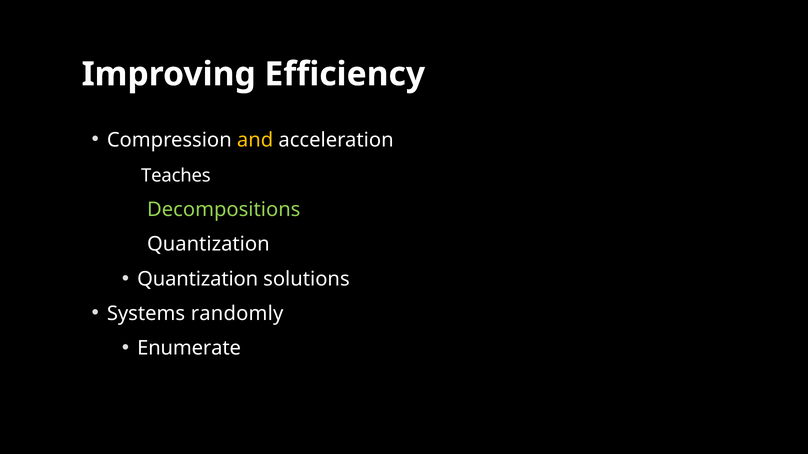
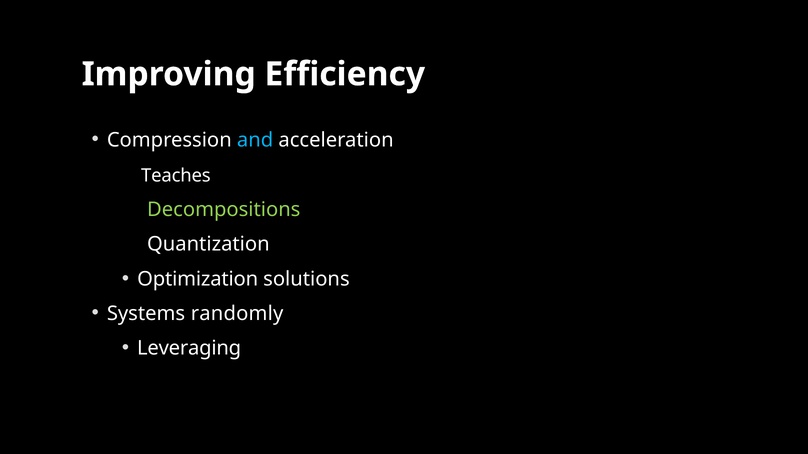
and colour: yellow -> light blue
Quantization at (198, 280): Quantization -> Optimization
Enumerate: Enumerate -> Leveraging
